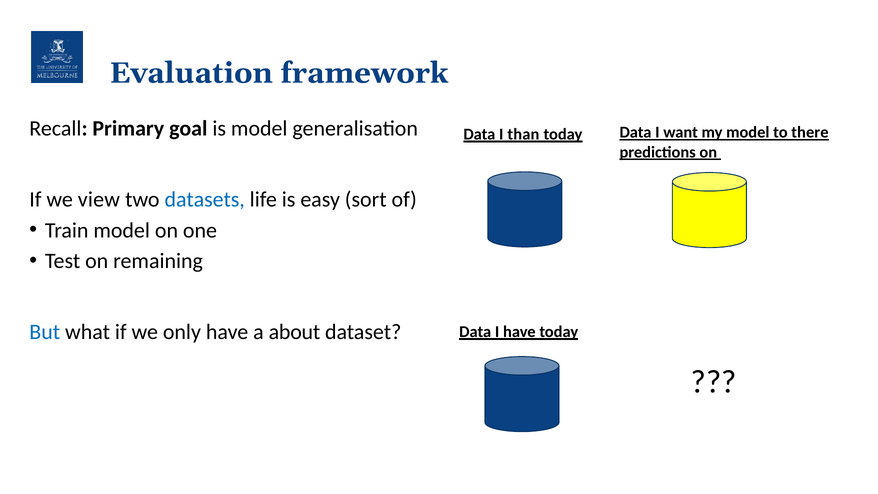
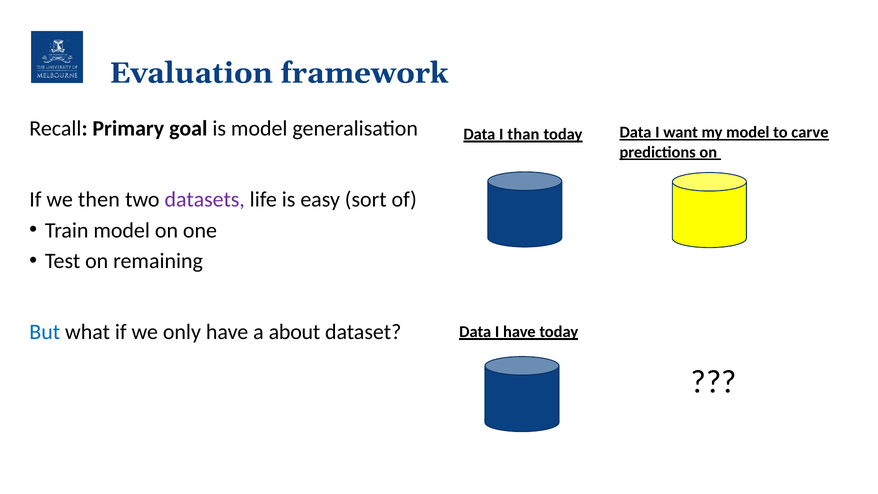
there: there -> carve
view: view -> then
datasets colour: blue -> purple
